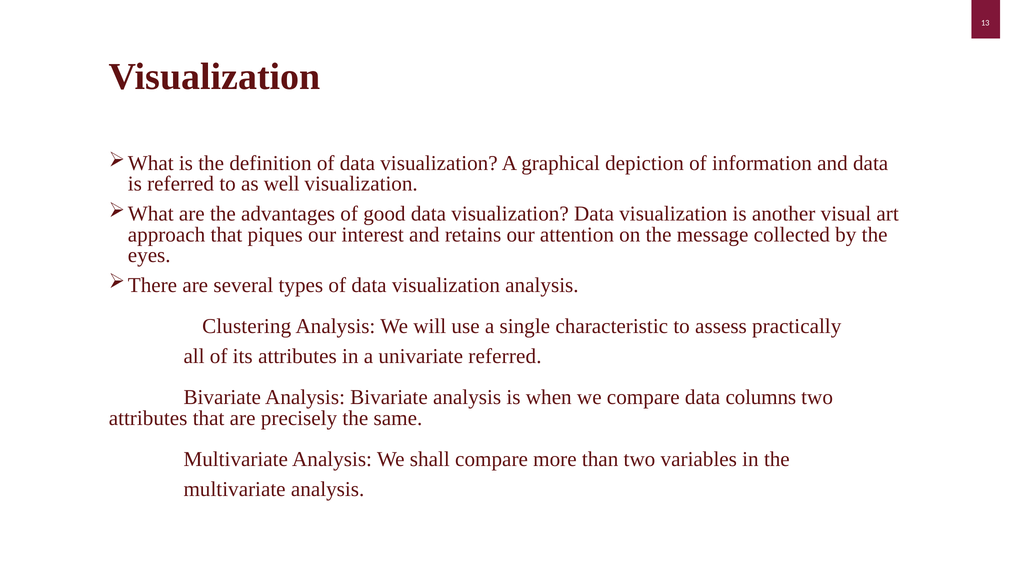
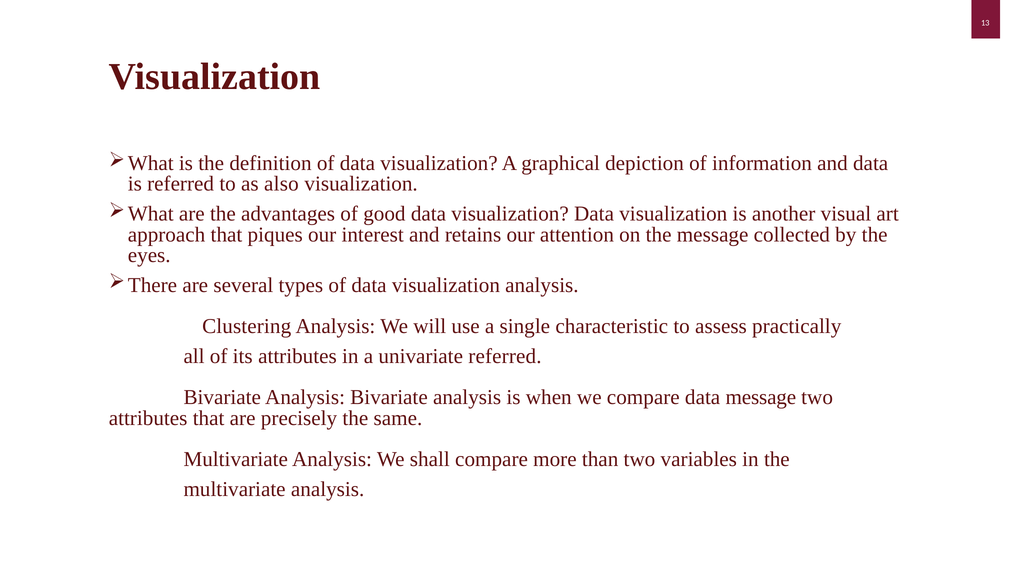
well: well -> also
data columns: columns -> message
